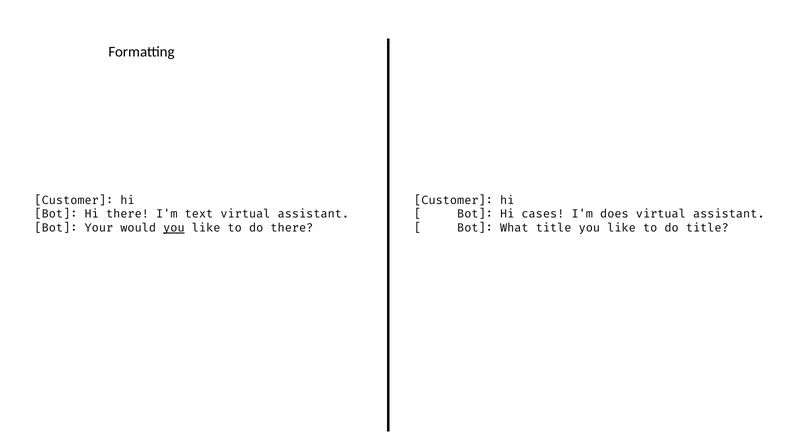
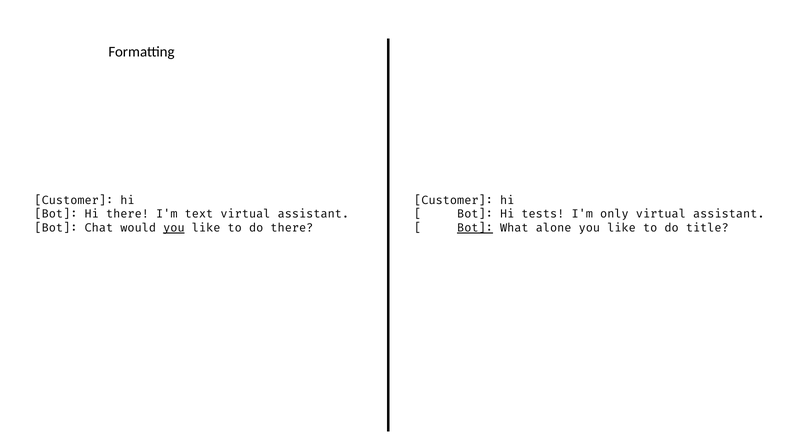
cases: cases -> tests
does: does -> only
Your: Your -> Chat
Bot at (475, 228) underline: none -> present
What title: title -> alone
